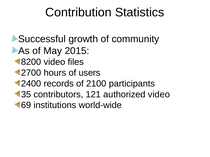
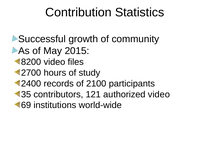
users: users -> study
